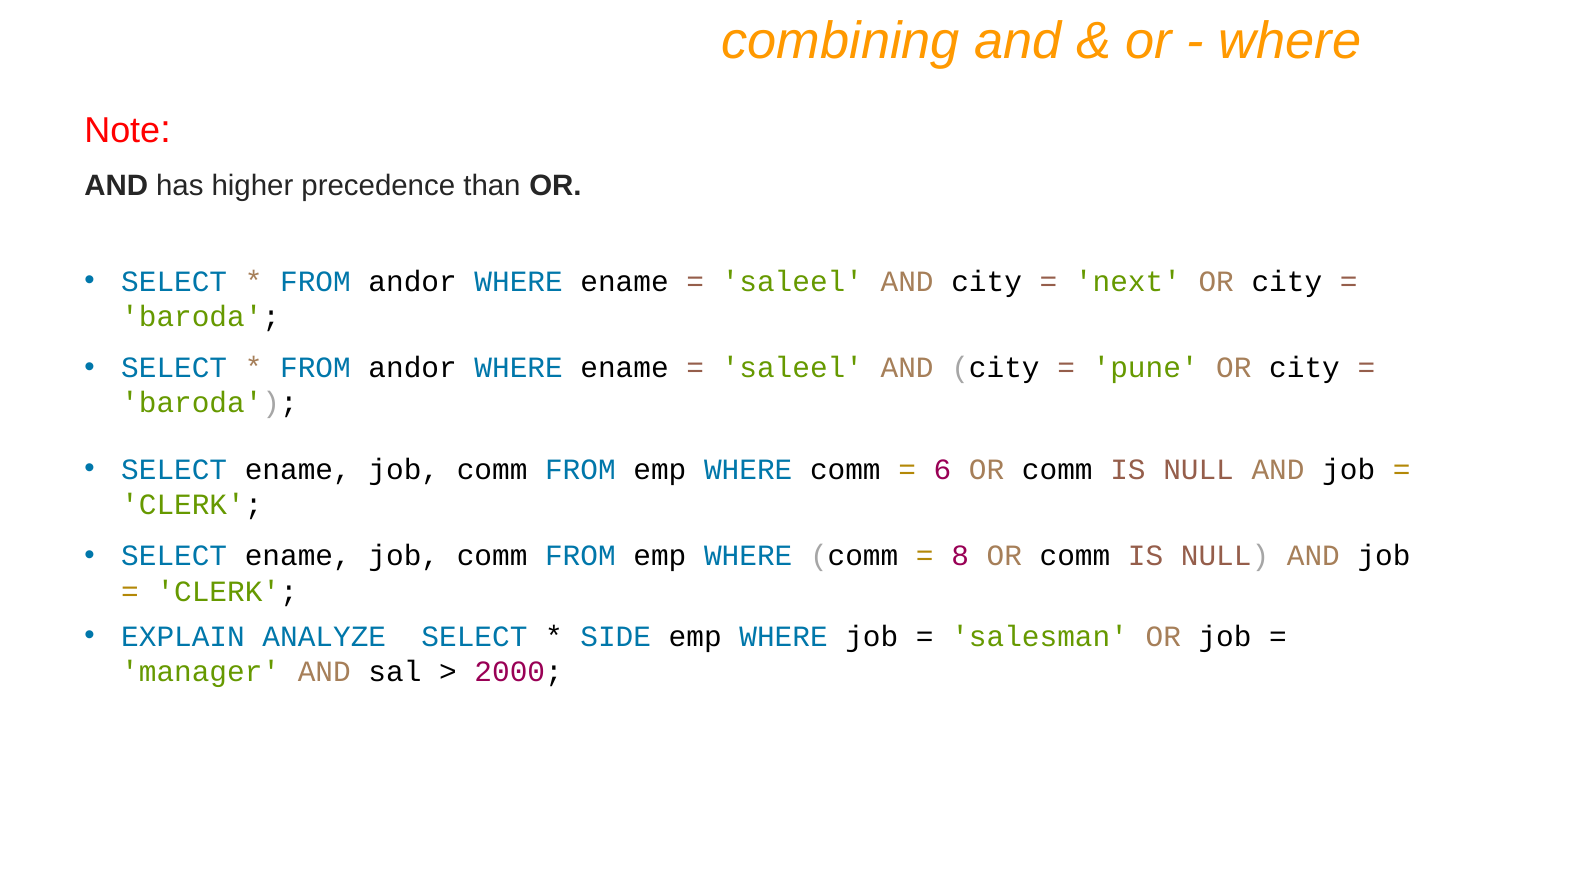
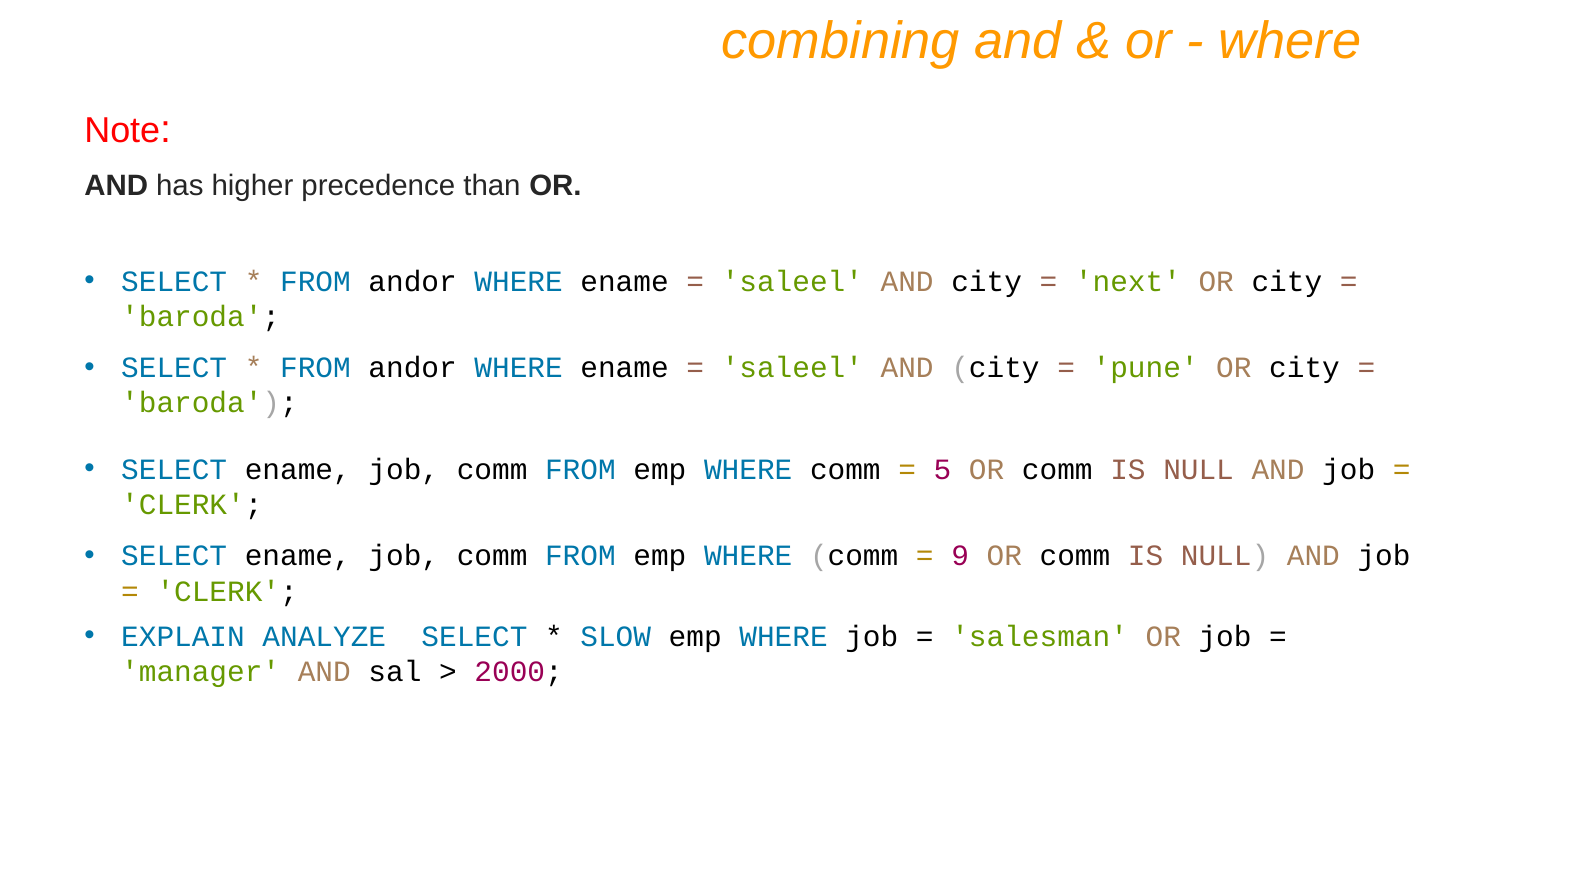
6: 6 -> 5
8: 8 -> 9
SIDE: SIDE -> SLOW
